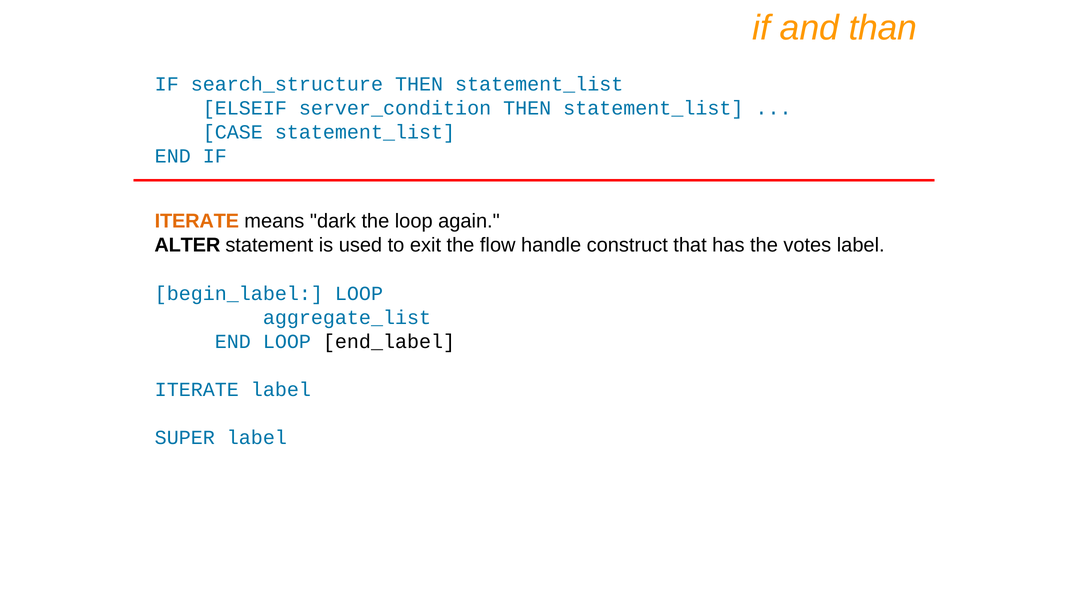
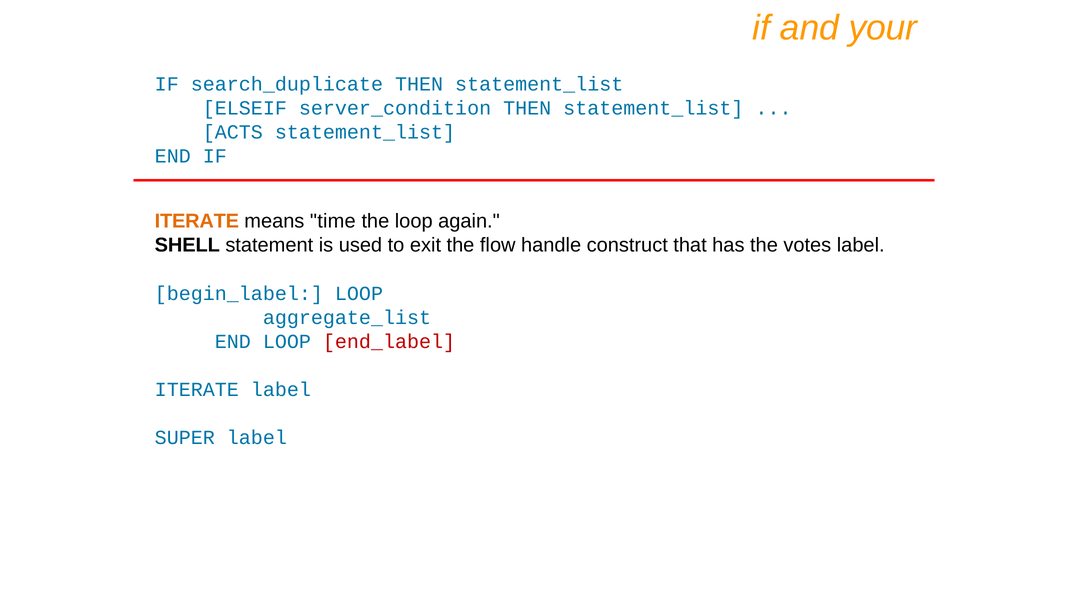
than: than -> your
search_structure: search_structure -> search_duplicate
CASE: CASE -> ACTS
dark: dark -> time
ALTER: ALTER -> SHELL
end_label colour: black -> red
